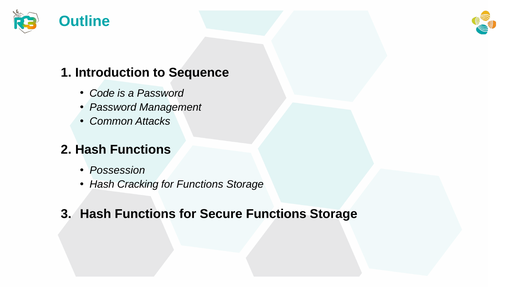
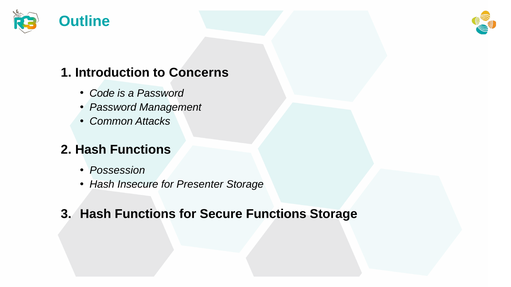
Sequence: Sequence -> Concerns
Cracking: Cracking -> Insecure
for Functions: Functions -> Presenter
